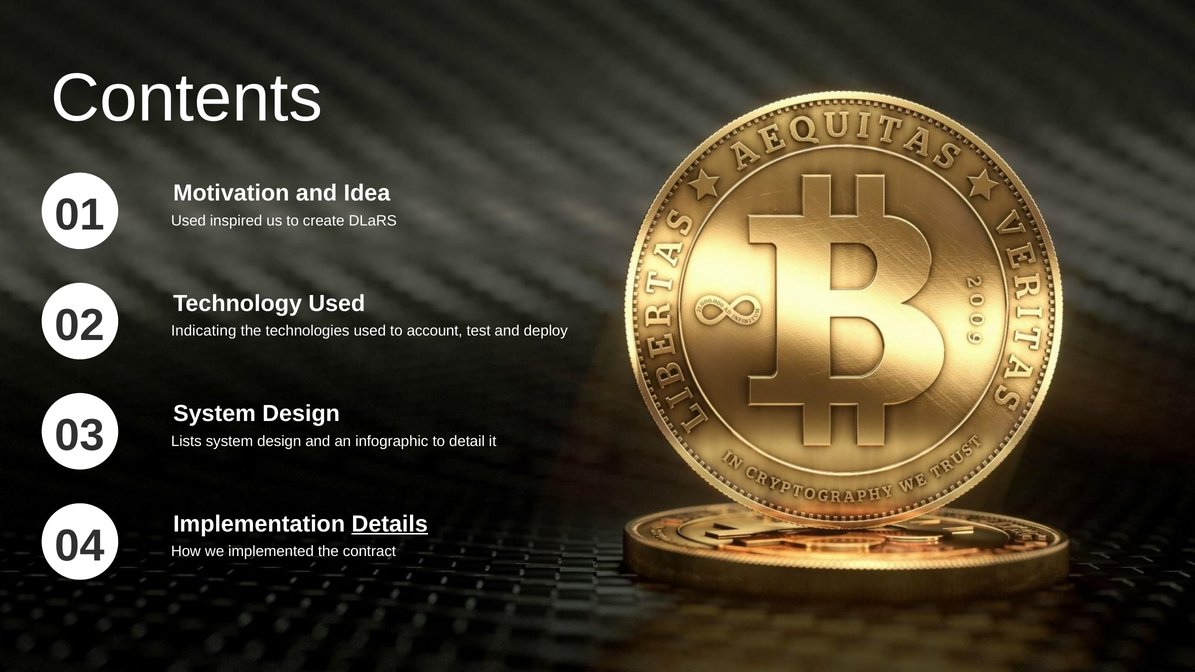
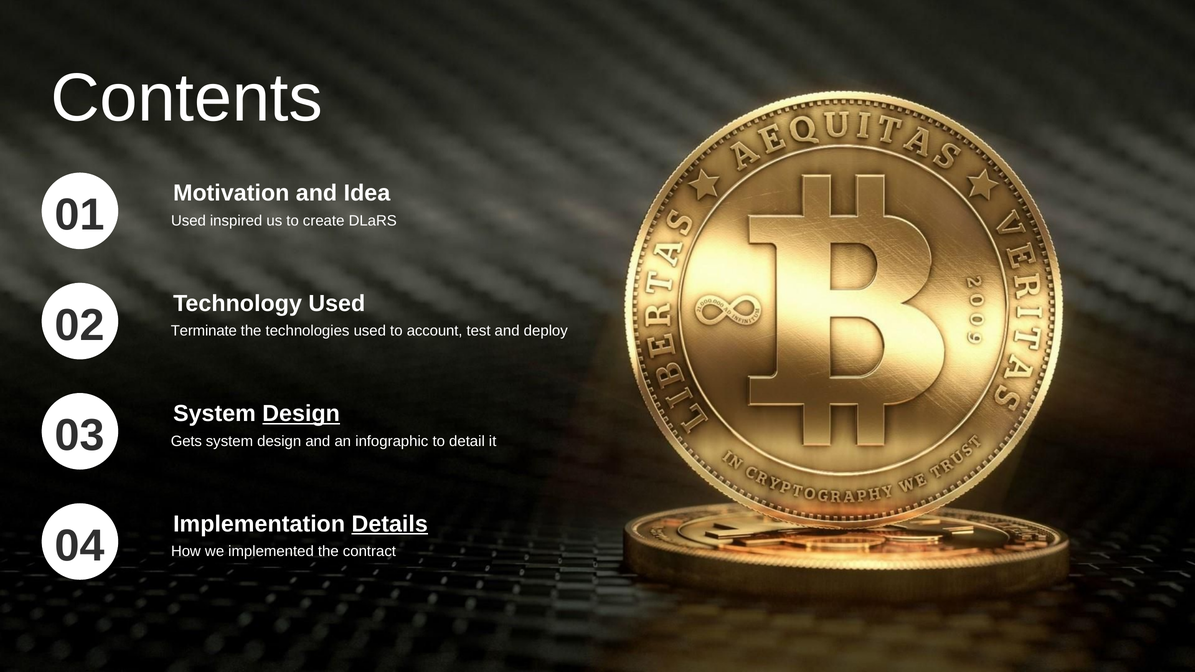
Indicating: Indicating -> Terminate
Design at (301, 414) underline: none -> present
Lists: Lists -> Gets
